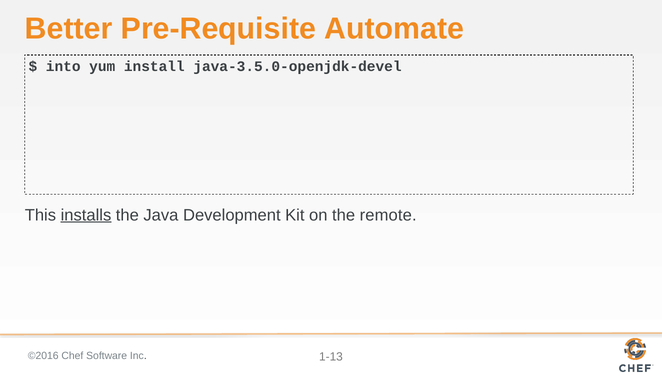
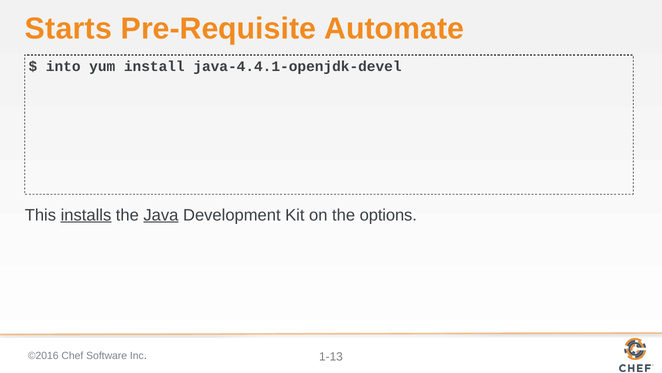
Better: Better -> Starts
java-3.5.0-openjdk-devel: java-3.5.0-openjdk-devel -> java-4.4.1-openjdk-devel
Java underline: none -> present
remote: remote -> options
